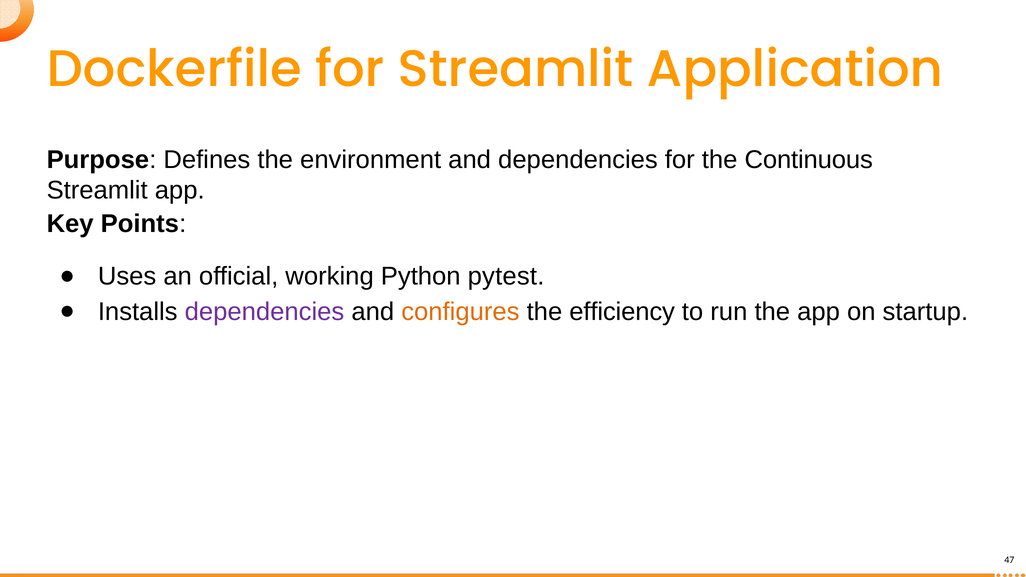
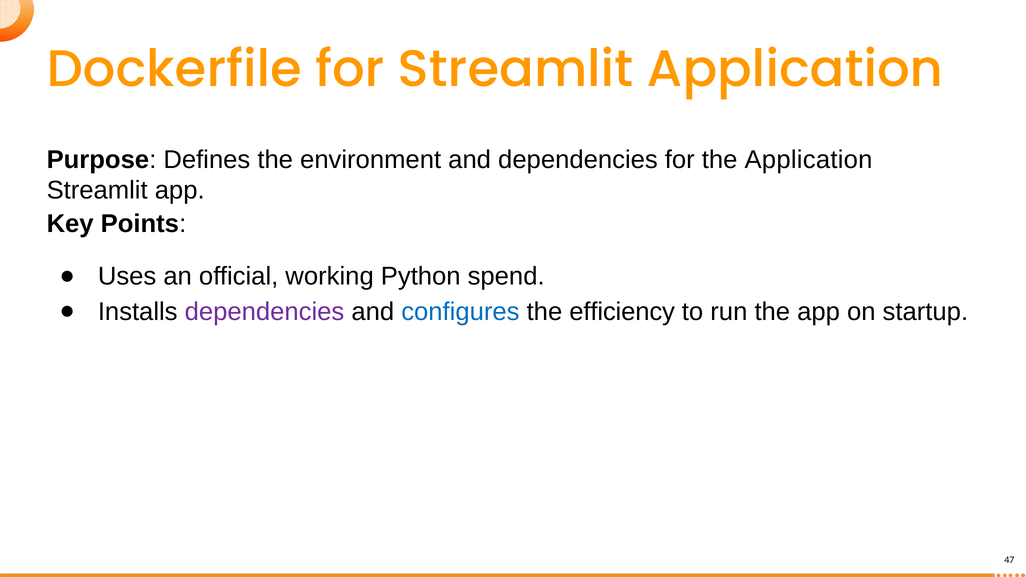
the Continuous: Continuous -> Application
pytest: pytest -> spend
configures colour: orange -> blue
